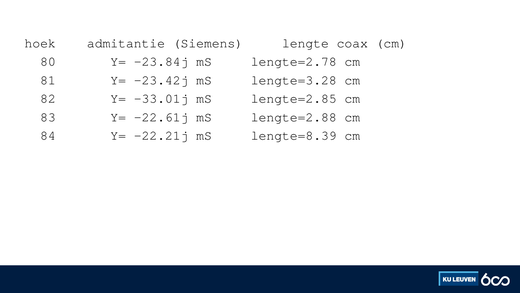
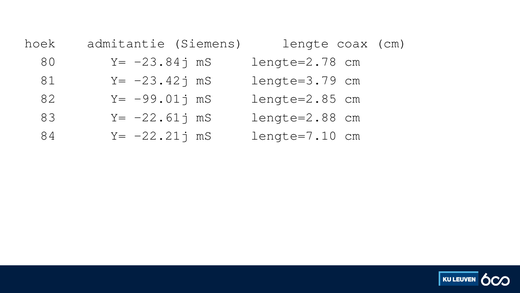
lengte=3.28: lengte=3.28 -> lengte=3.79
-33.01j: -33.01j -> -99.01j
lengte=8.39: lengte=8.39 -> lengte=7.10
